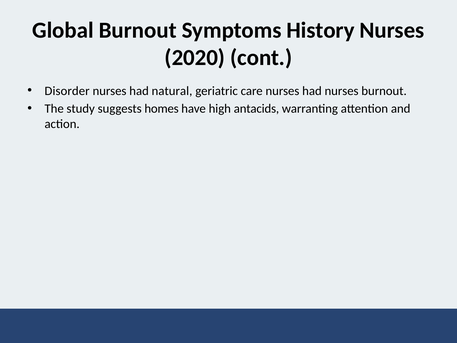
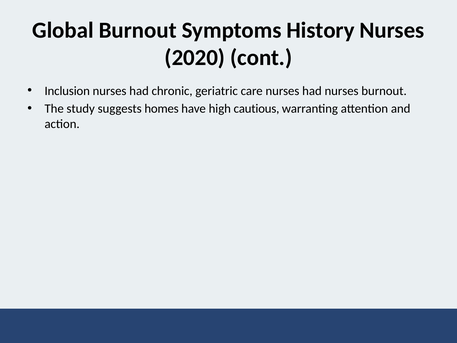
Disorder: Disorder -> Inclusion
natural: natural -> chronic
antacids: antacids -> cautious
